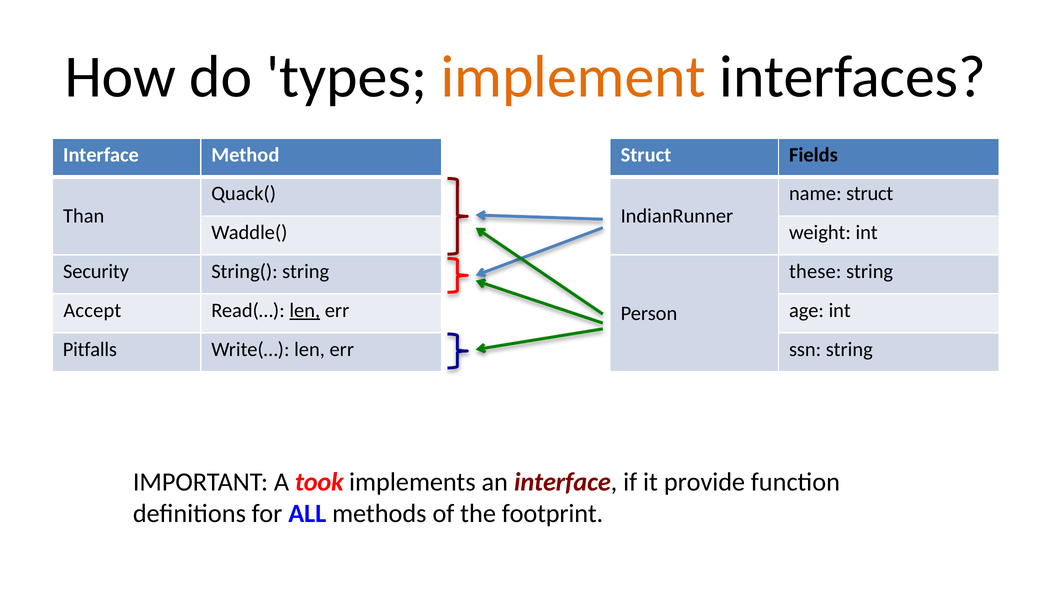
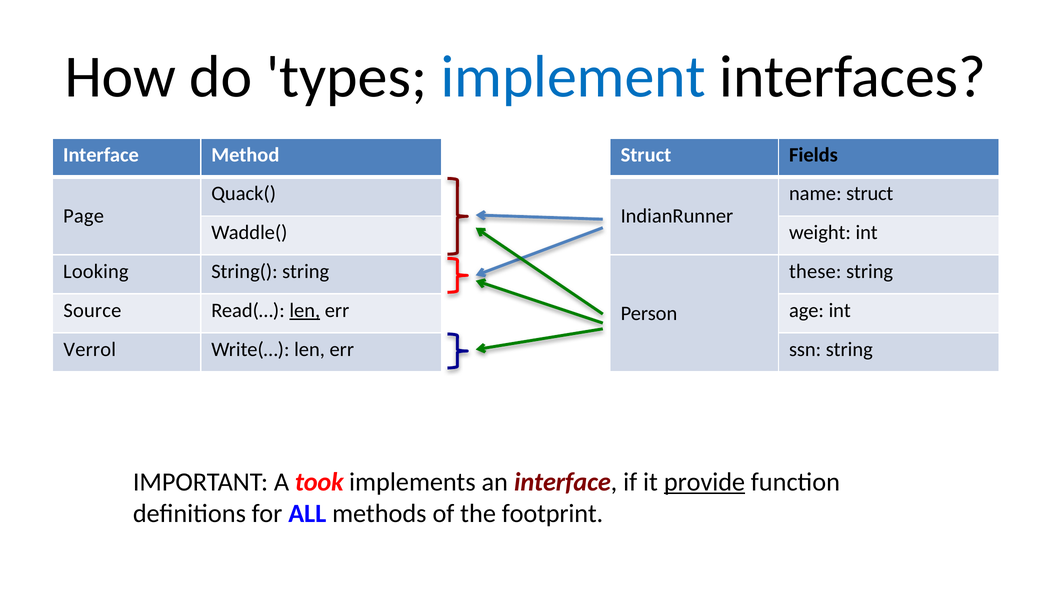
implement colour: orange -> blue
Than: Than -> Page
Security: Security -> Looking
Accept: Accept -> Source
Pitfalls: Pitfalls -> Verrol
provide underline: none -> present
